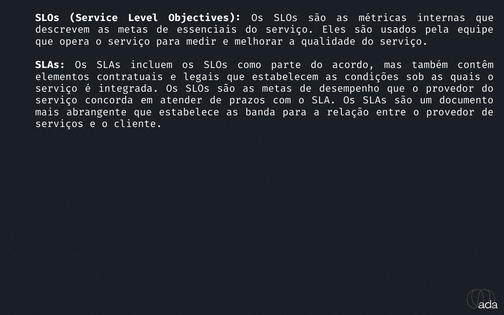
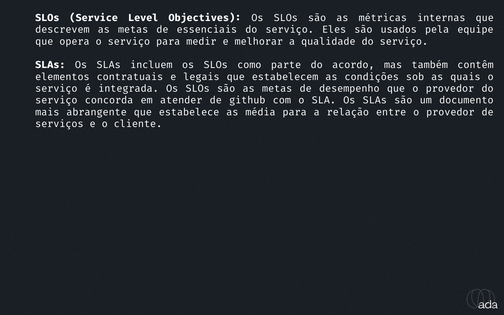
prazos: prazos -> github
banda: banda -> média
